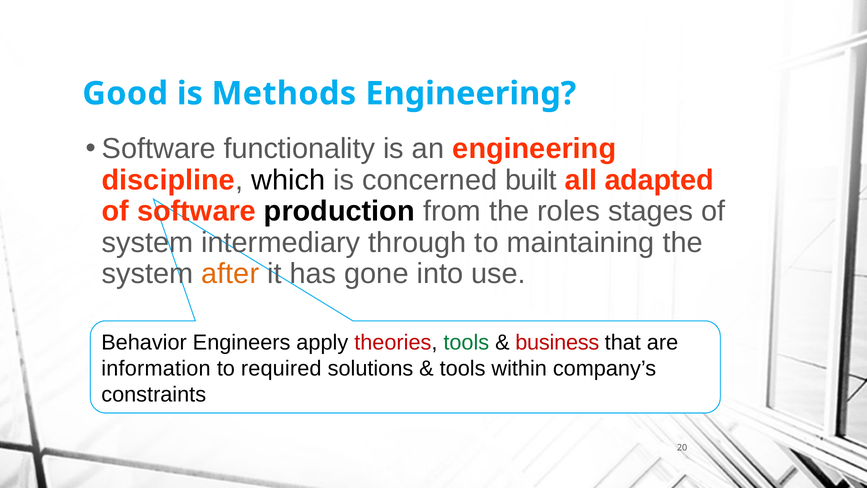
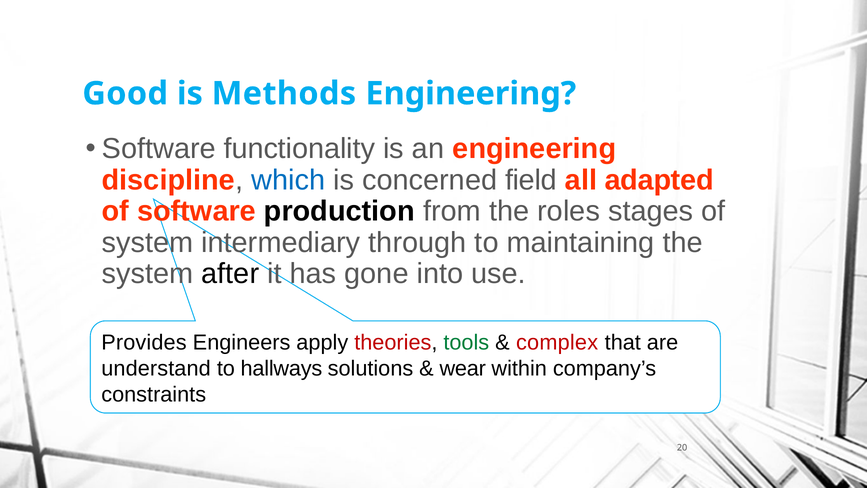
which colour: black -> blue
built: built -> field
after colour: orange -> black
Behavior: Behavior -> Provides
business: business -> complex
information: information -> understand
required: required -> hallways
tools at (463, 368): tools -> wear
